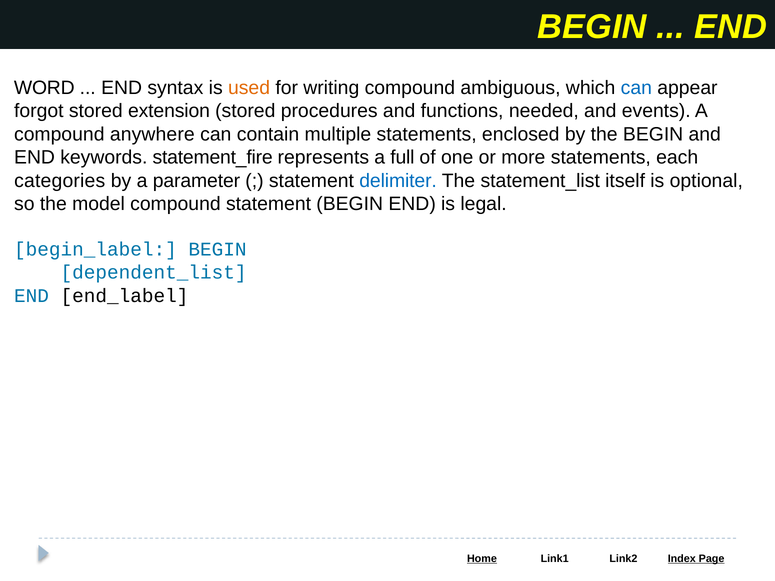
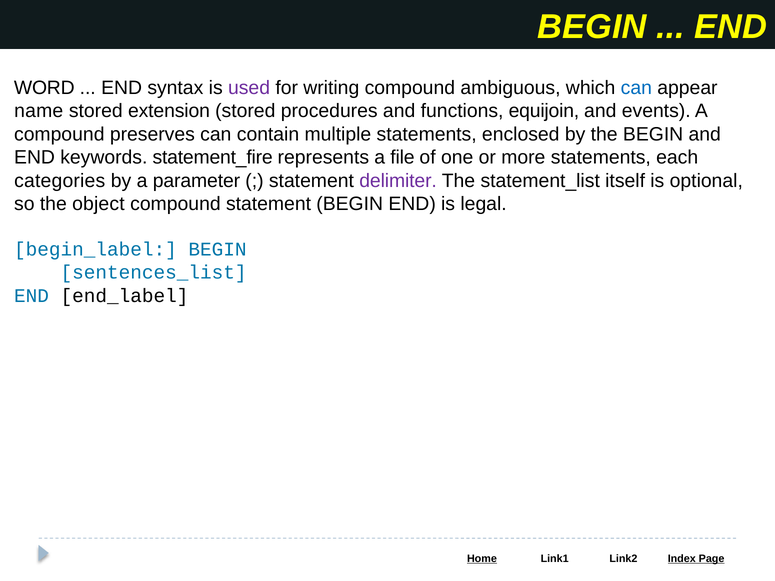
used colour: orange -> purple
forgot: forgot -> name
needed: needed -> equijoin
anywhere: anywhere -> preserves
full: full -> file
delimiter colour: blue -> purple
model: model -> object
dependent_list: dependent_list -> sentences_list
